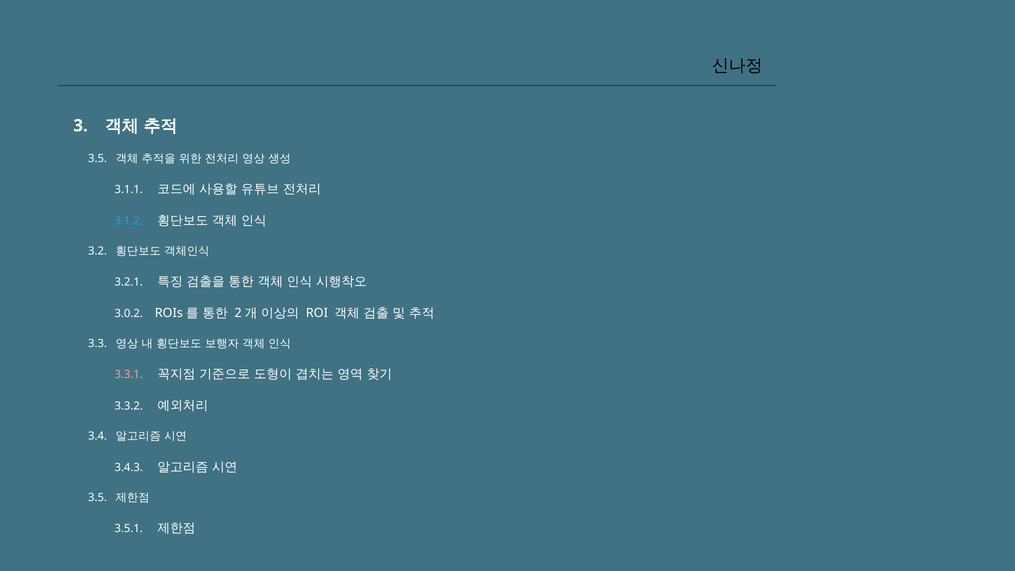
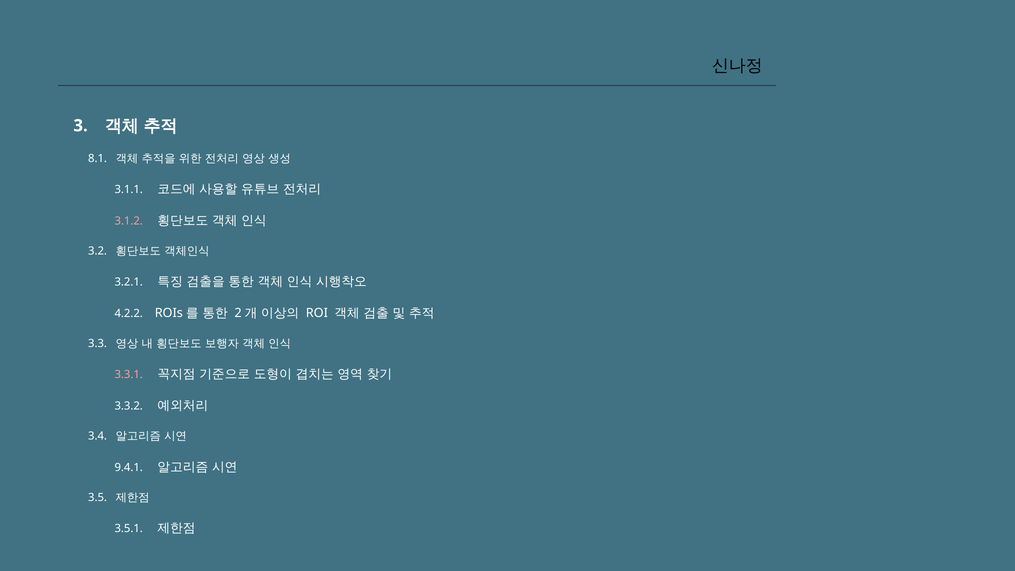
3.5 at (98, 159): 3.5 -> 8.1
3.1.2 colour: light blue -> pink
3.0.2: 3.0.2 -> 4.2.2
3.4.3: 3.4.3 -> 9.4.1
